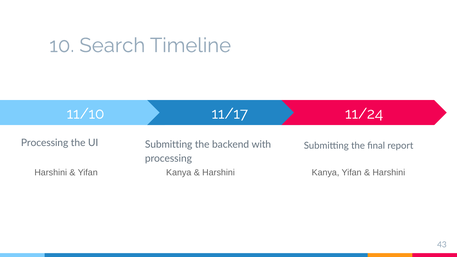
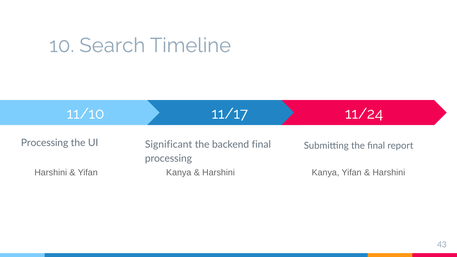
Submitting at (169, 144): Submitting -> Significant
backend with: with -> final
